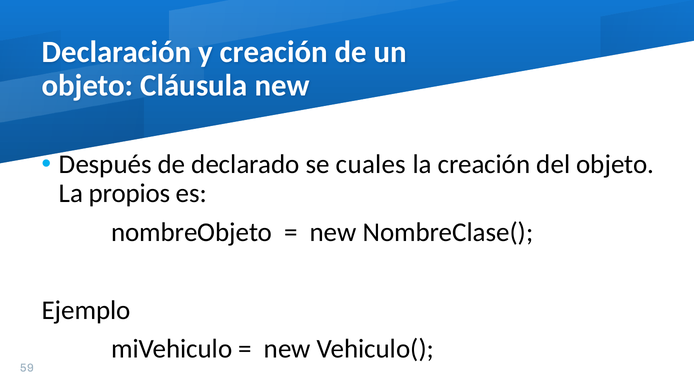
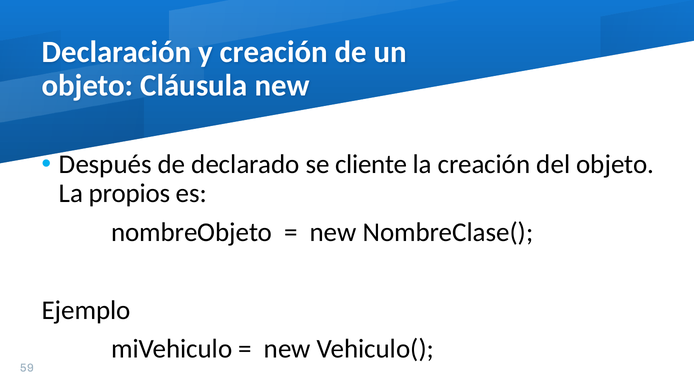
cuales: cuales -> cliente
